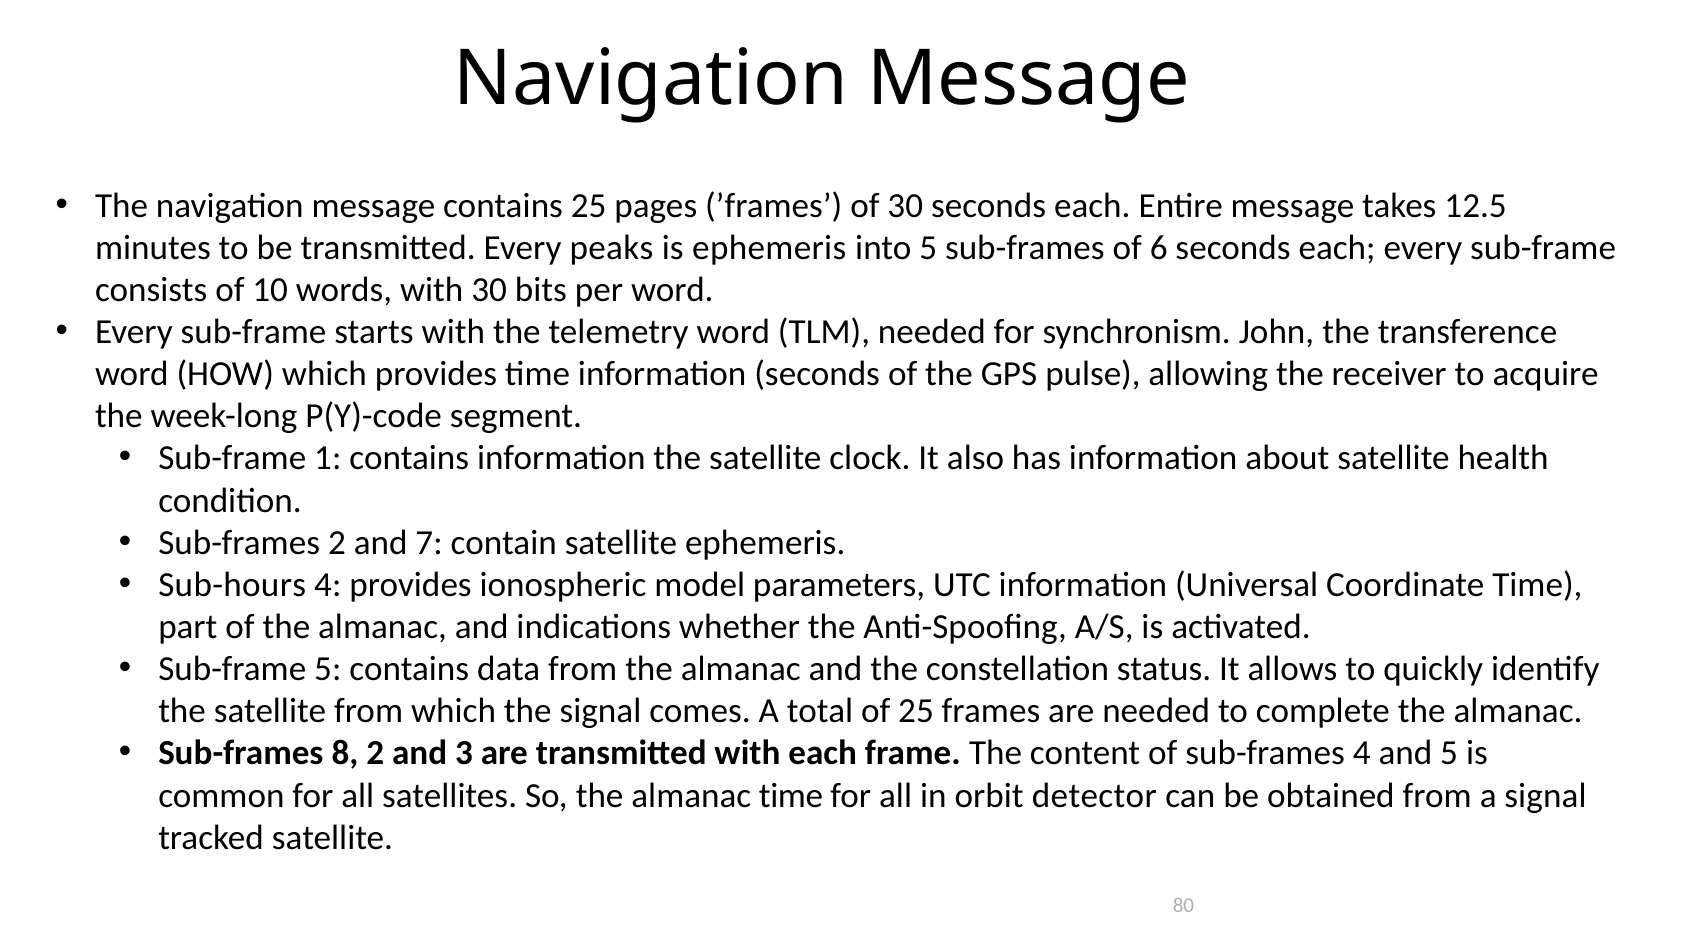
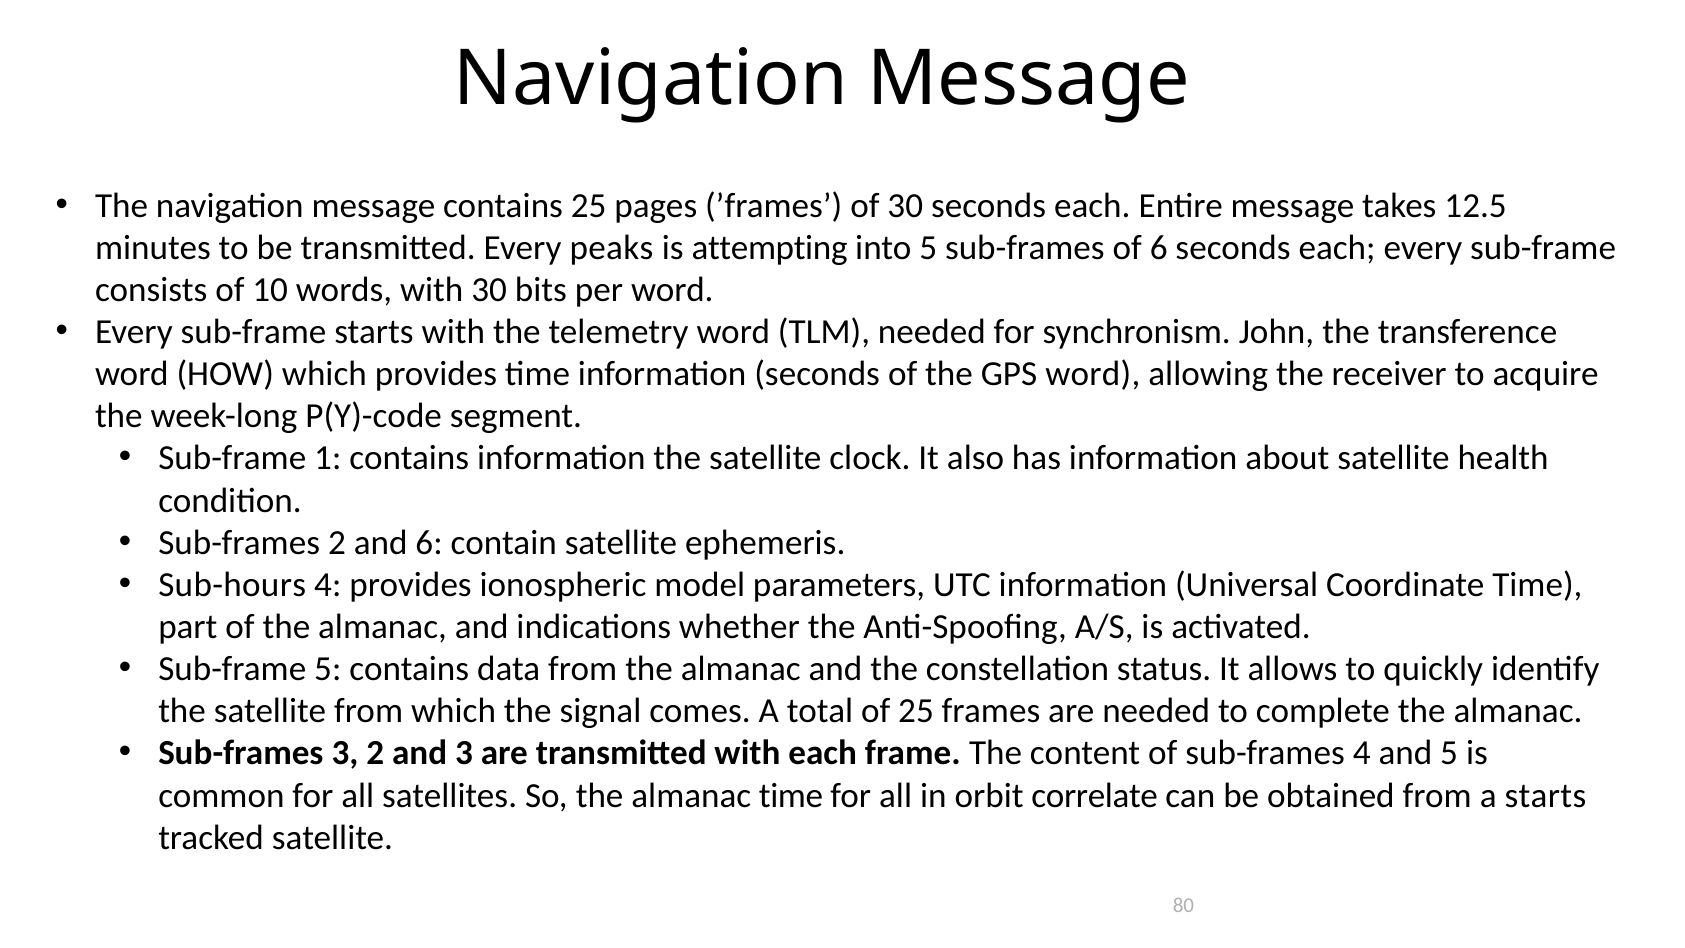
is ephemeris: ephemeris -> attempting
GPS pulse: pulse -> word
and 7: 7 -> 6
Sub-frames 8: 8 -> 3
detector: detector -> correlate
a signal: signal -> starts
